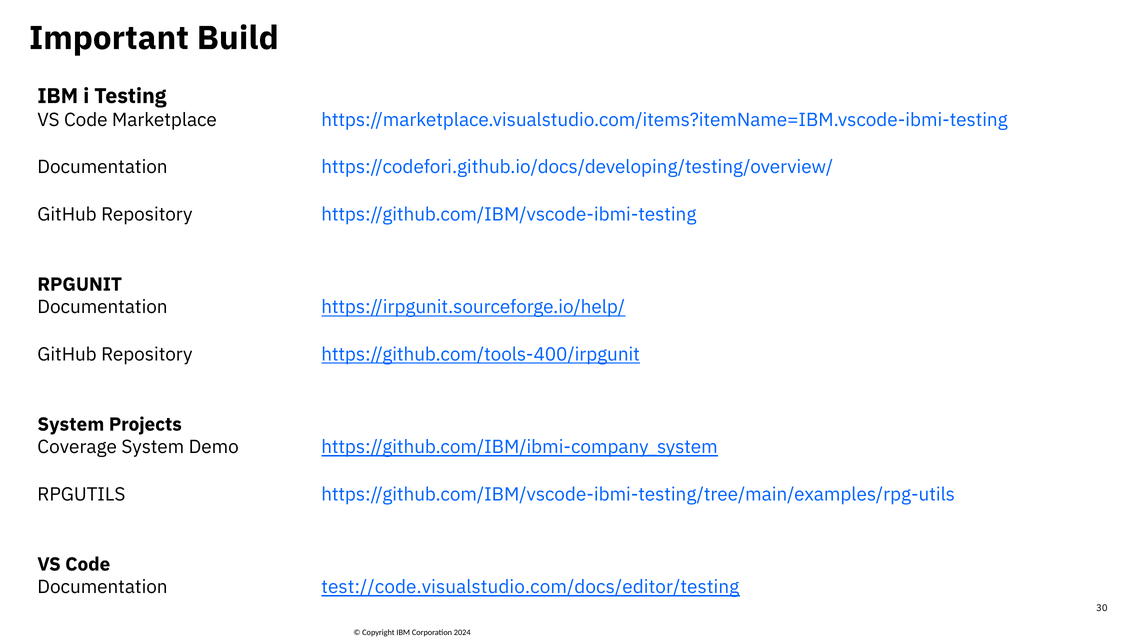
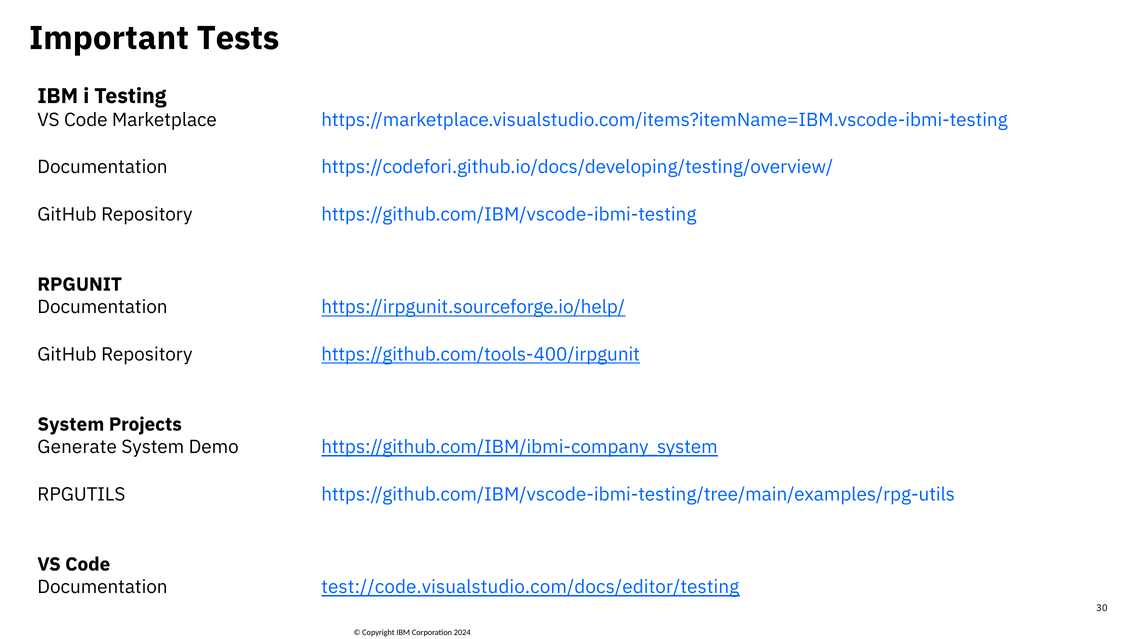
Build: Build -> Tests
Coverage: Coverage -> Generate
